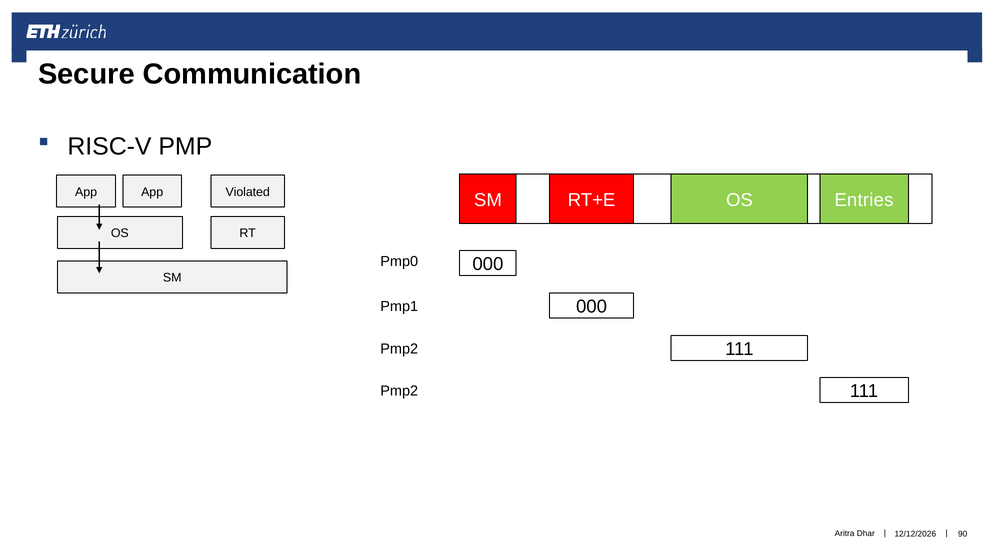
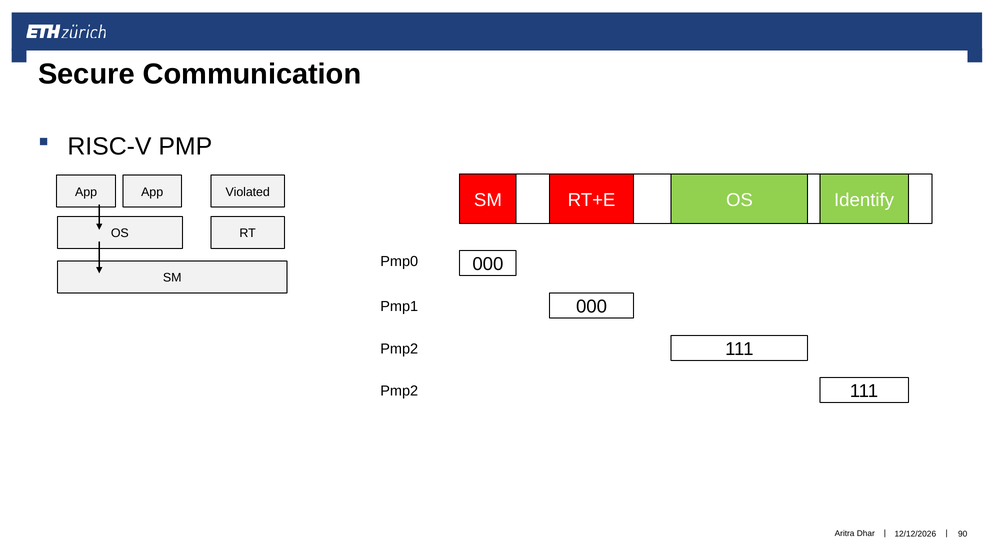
Entries: Entries -> Identify
